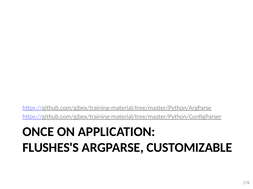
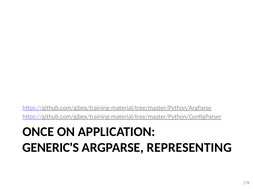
FLUSHES'S: FLUSHES'S -> GENERIC'S
CUSTOMIZABLE: CUSTOMIZABLE -> REPRESENTING
